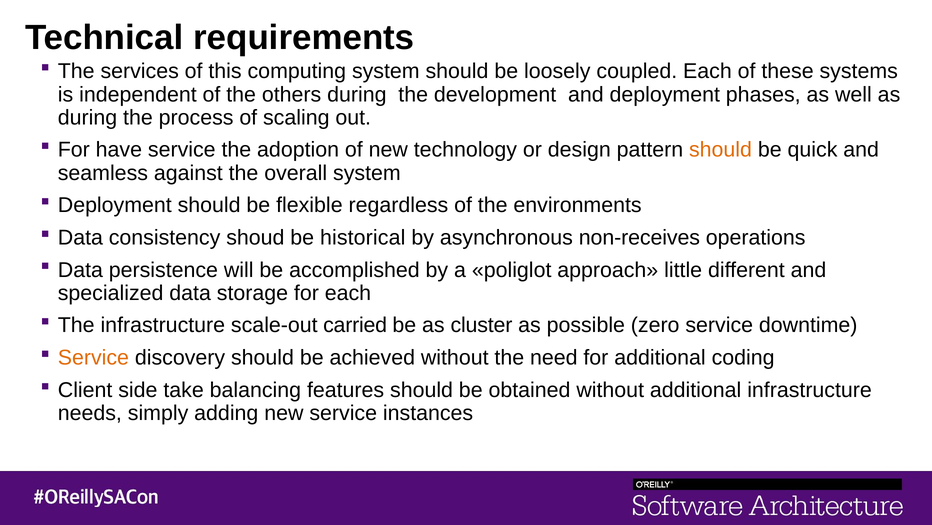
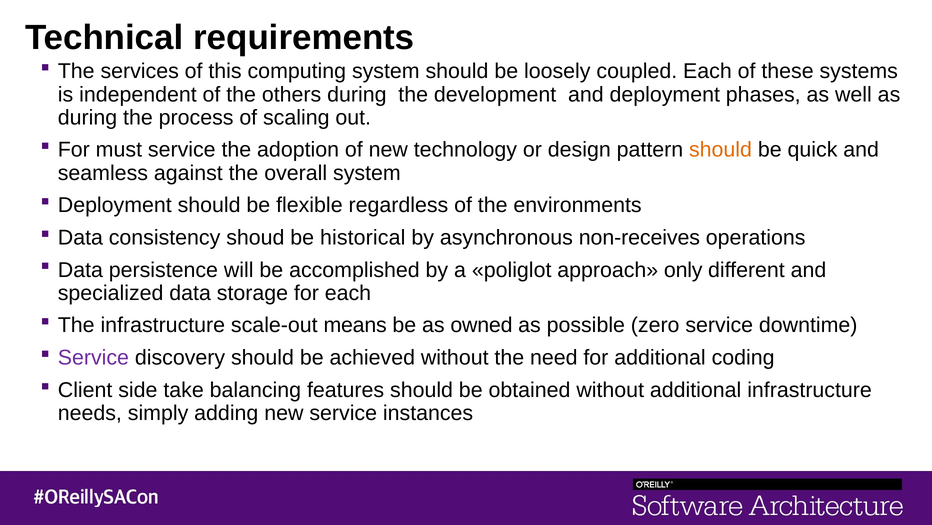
have: have -> must
little: little -> only
carried: carried -> means
cluster: cluster -> owned
Service at (93, 357) colour: orange -> purple
